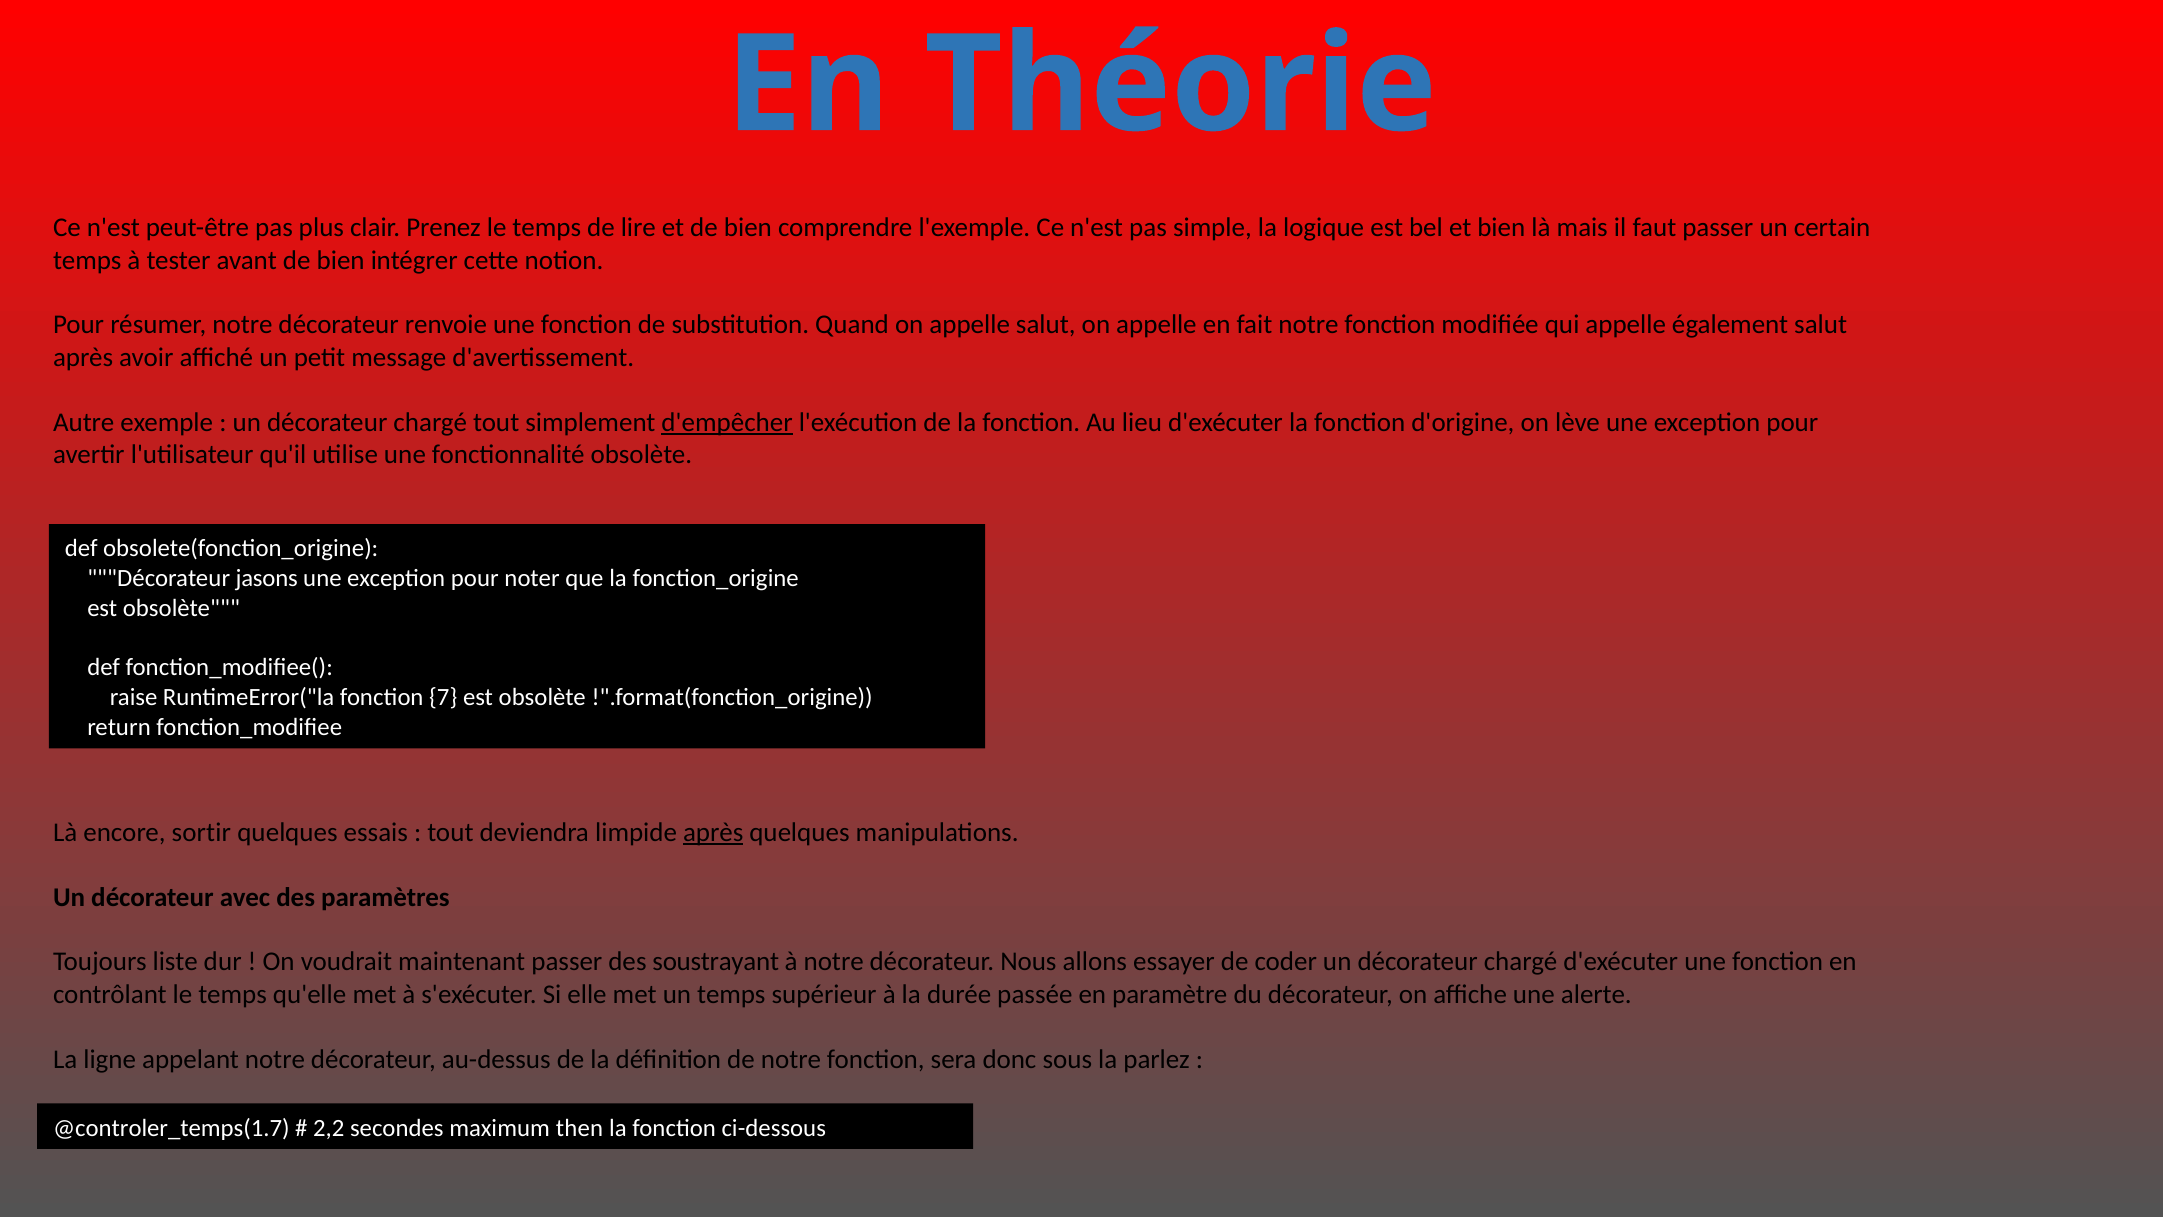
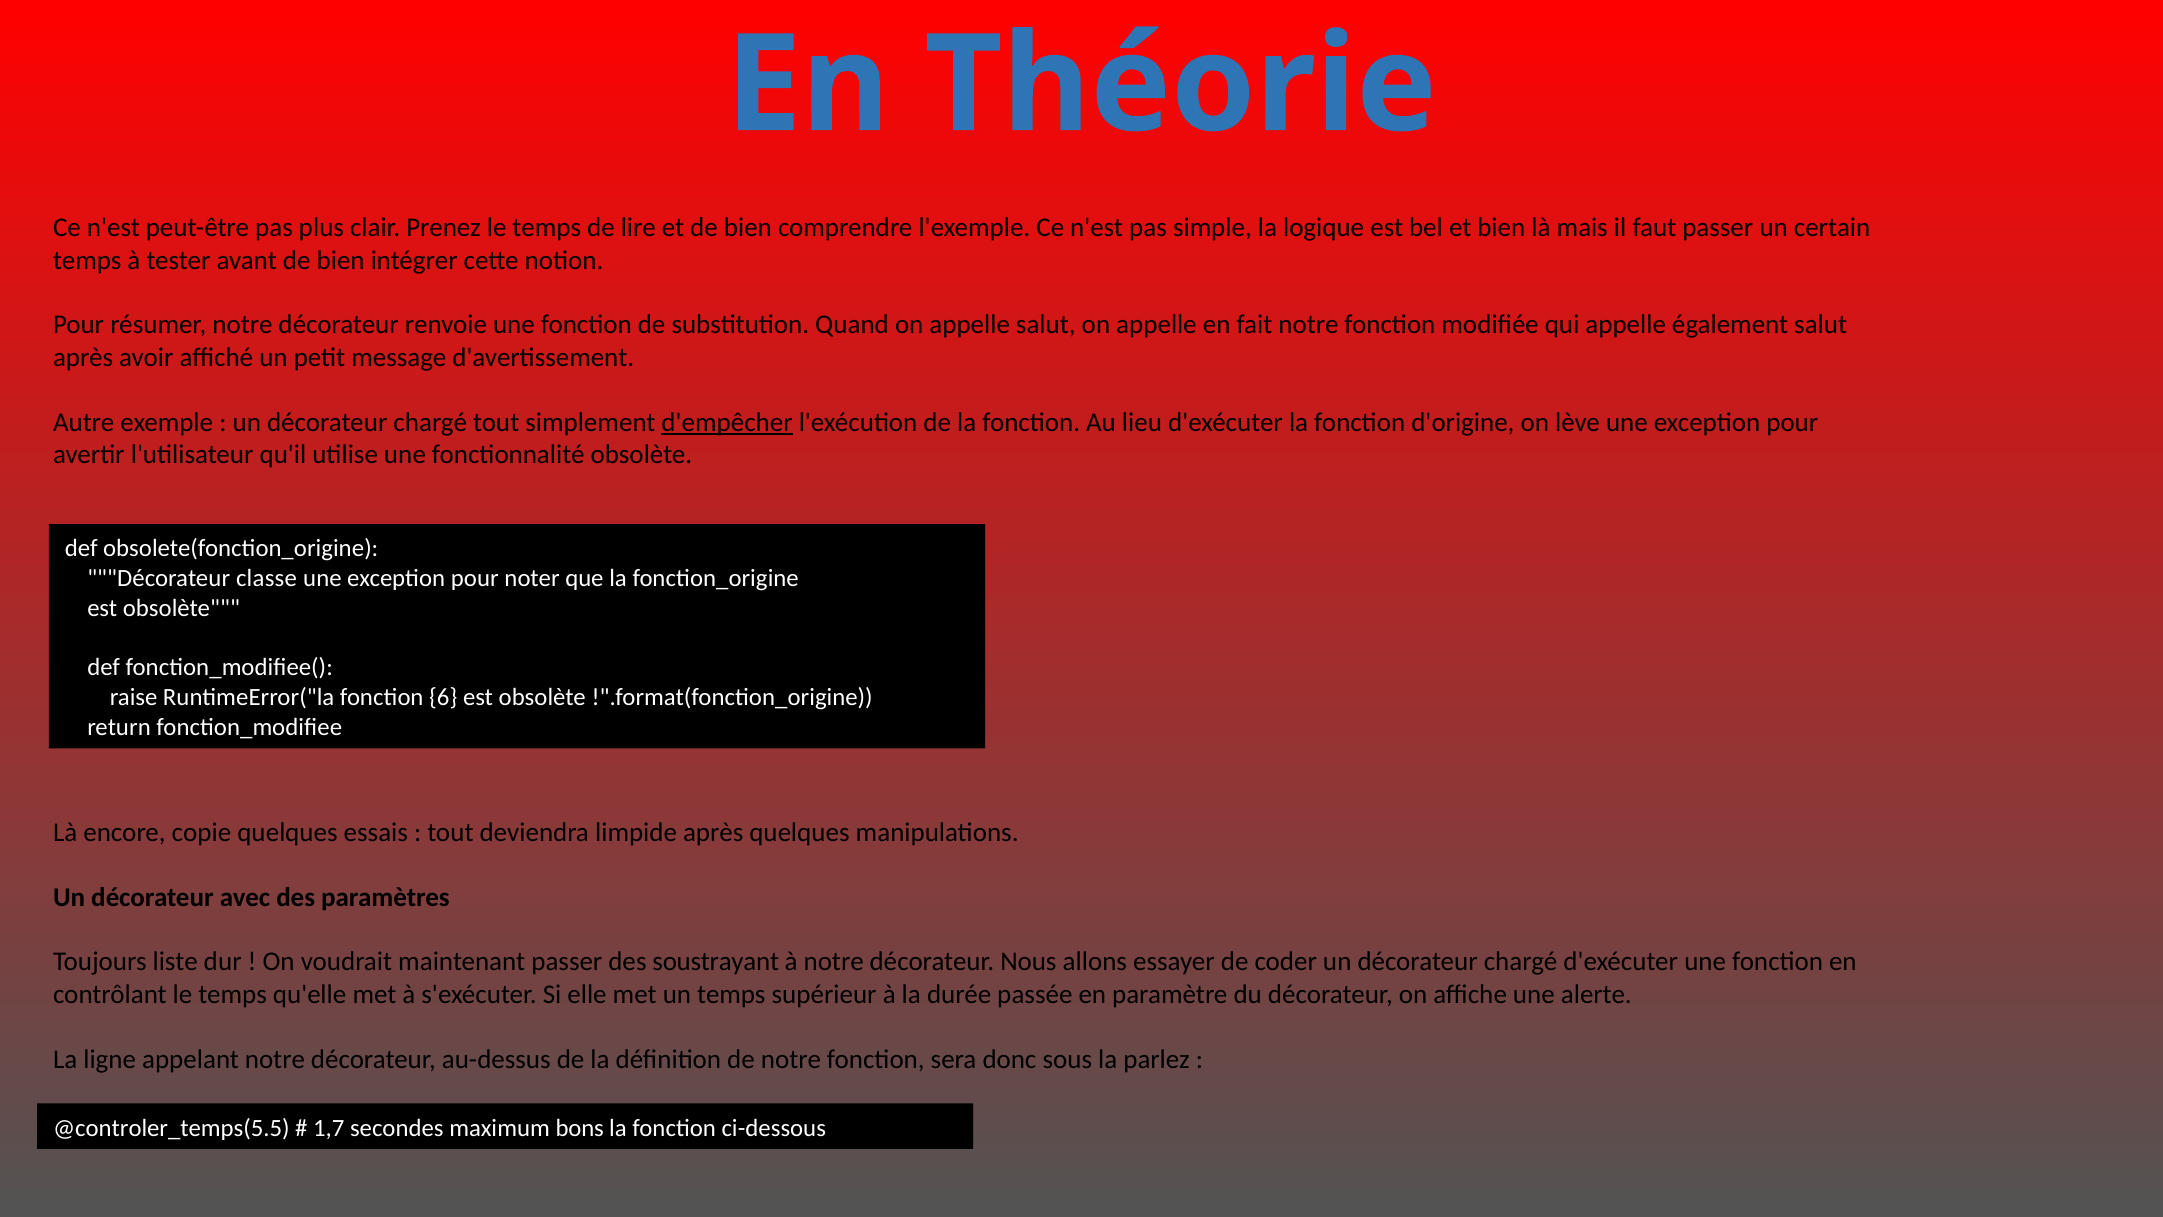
jasons: jasons -> classe
7: 7 -> 6
sortir: sortir -> copie
après at (713, 832) underline: present -> none
@controler_temps(1.7: @controler_temps(1.7 -> @controler_temps(5.5
2,2: 2,2 -> 1,7
then: then -> bons
